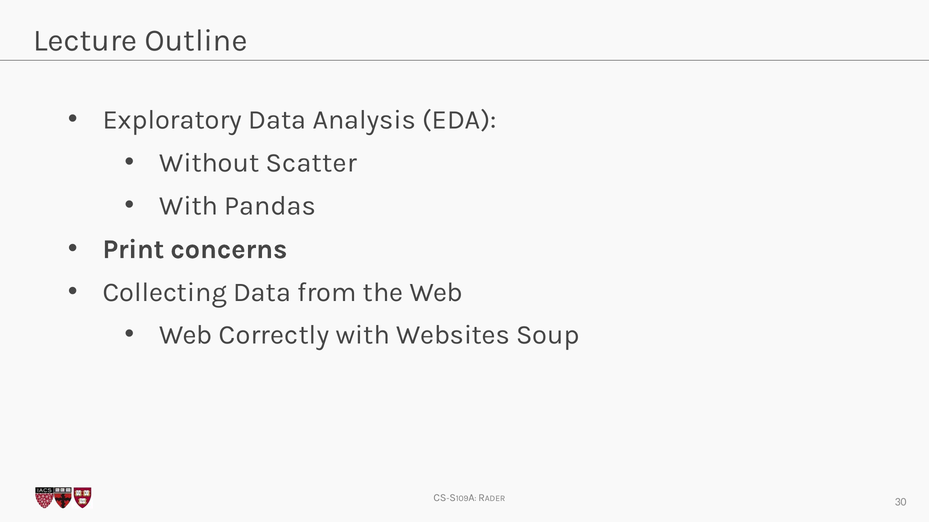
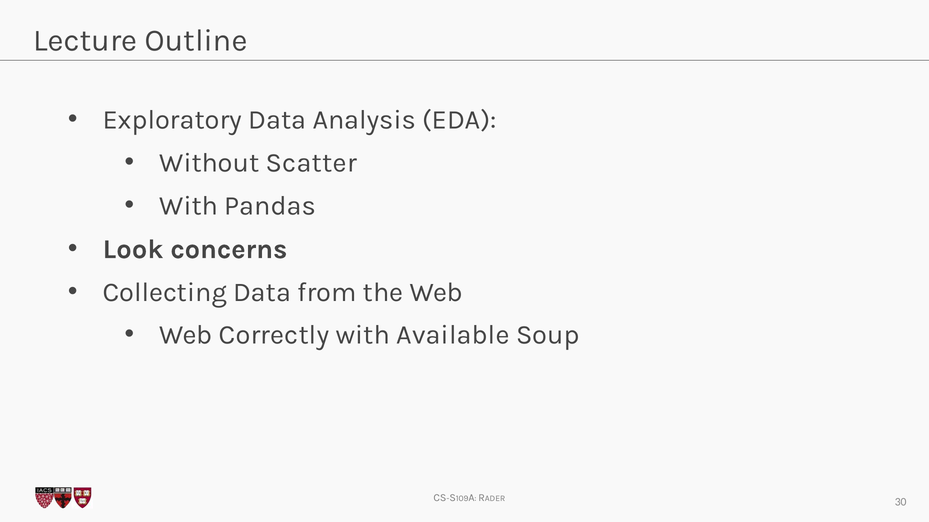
Print: Print -> Look
Websites: Websites -> Available
